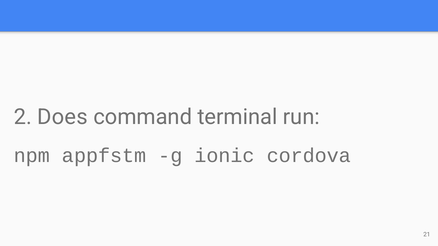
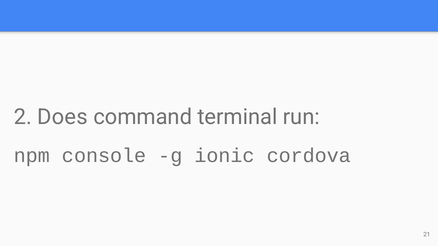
appfstm: appfstm -> console
